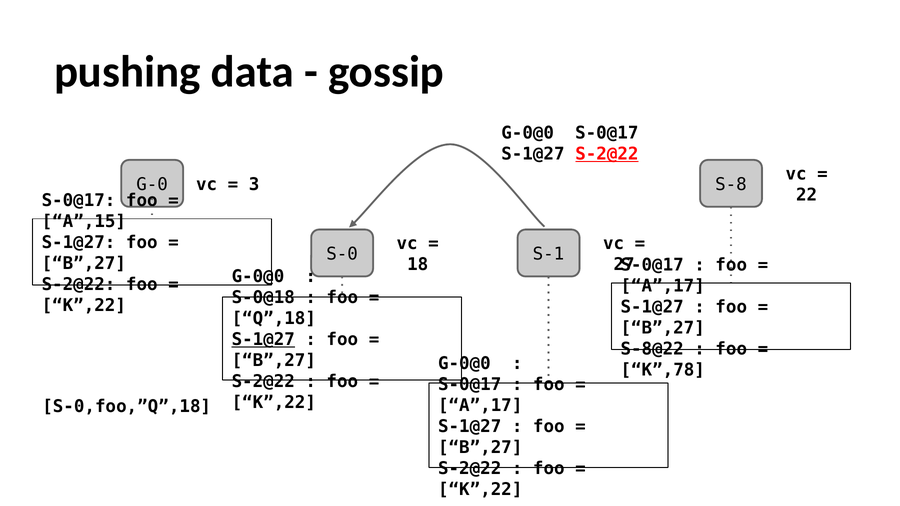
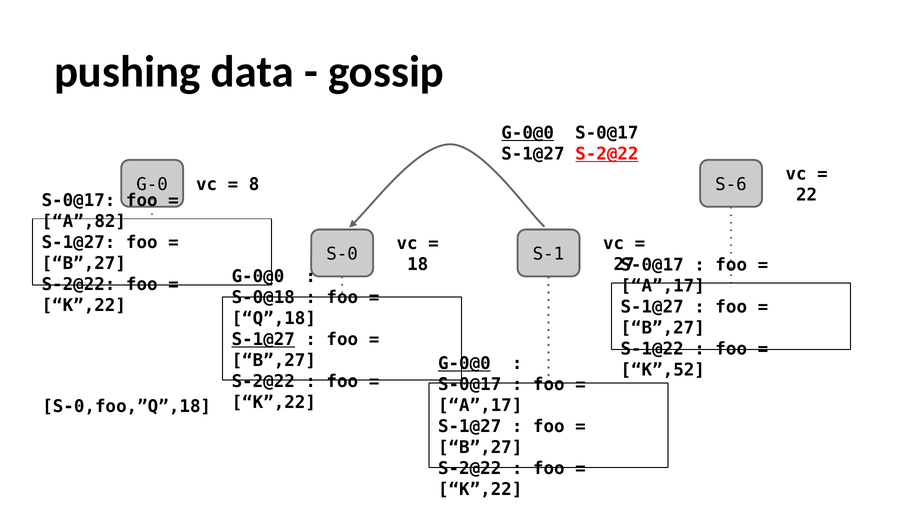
G-0@0 at (528, 133) underline: none -> present
3: 3 -> 8
S-8: S-8 -> S-6
A”,15: A”,15 -> A”,82
S-8@22: S-8@22 -> S-1@22
G-0@0 at (464, 364) underline: none -> present
K”,78: K”,78 -> K”,52
